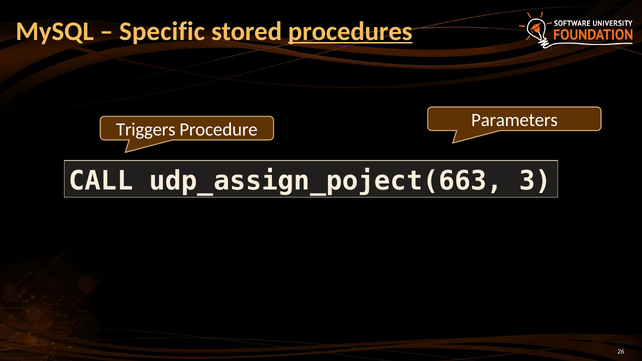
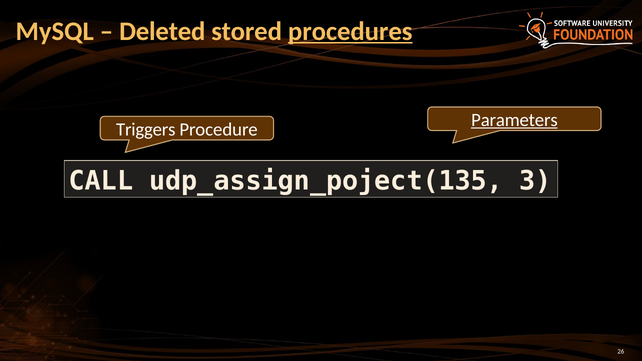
Specific: Specific -> Deleted
Parameters underline: none -> present
udp_assign_poject(663: udp_assign_poject(663 -> udp_assign_poject(135
